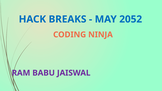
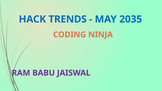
BREAKS: BREAKS -> TRENDS
2052: 2052 -> 2035
